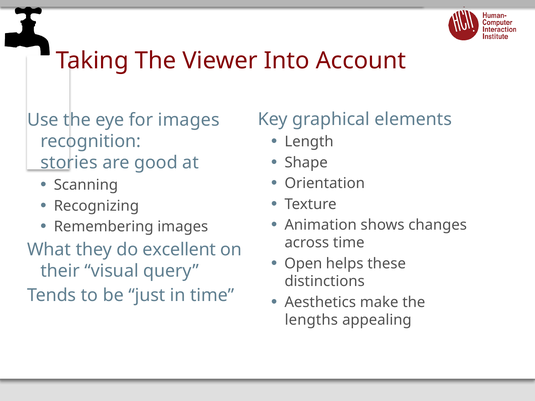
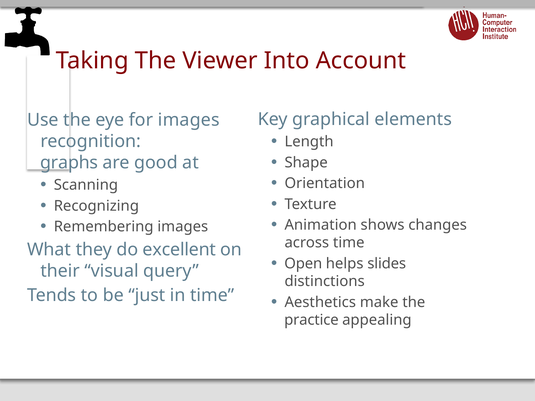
stories: stories -> graphs
these: these -> slides
lengths: lengths -> practice
